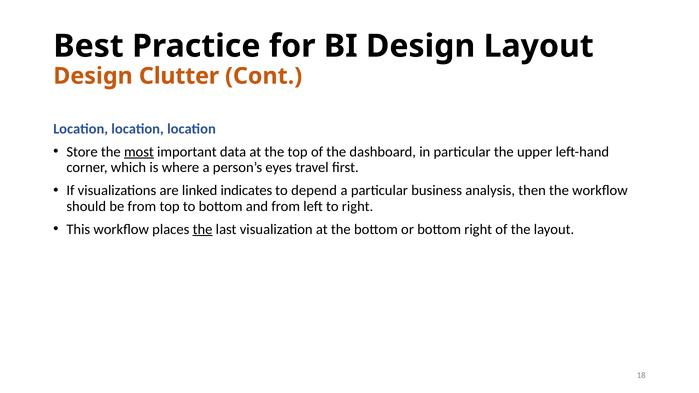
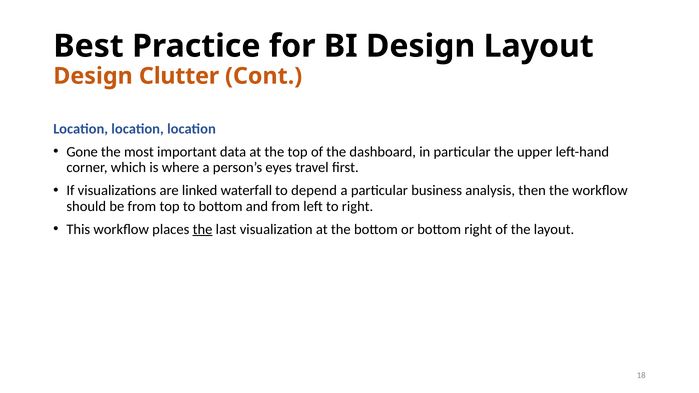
Store: Store -> Gone
most underline: present -> none
indicates: indicates -> waterfall
